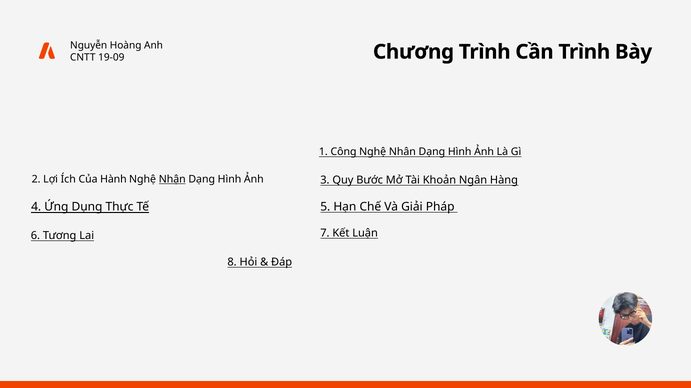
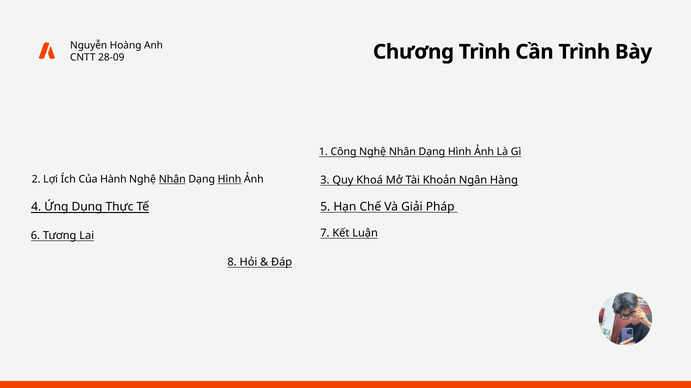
19-09: 19-09 -> 28-09
Hình at (230, 180) underline: none -> present
Bước: Bước -> Khoá
